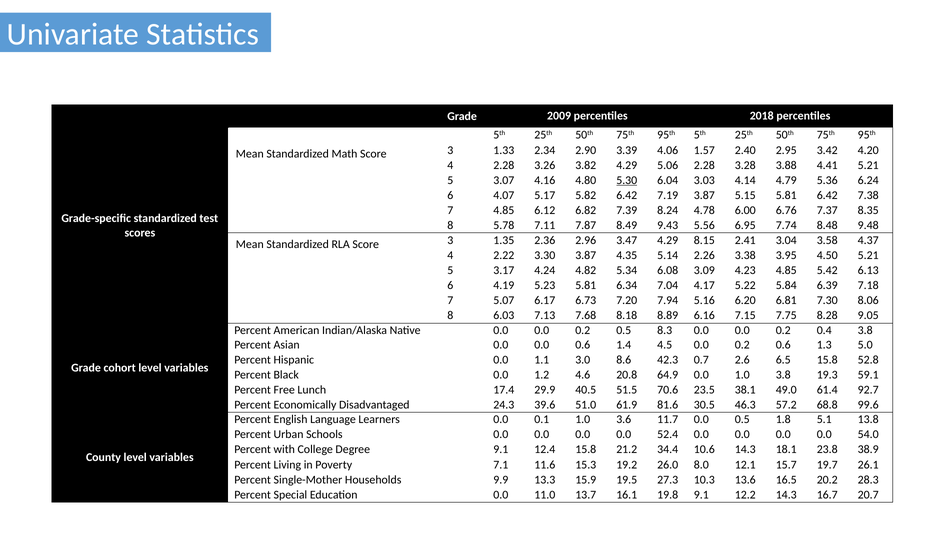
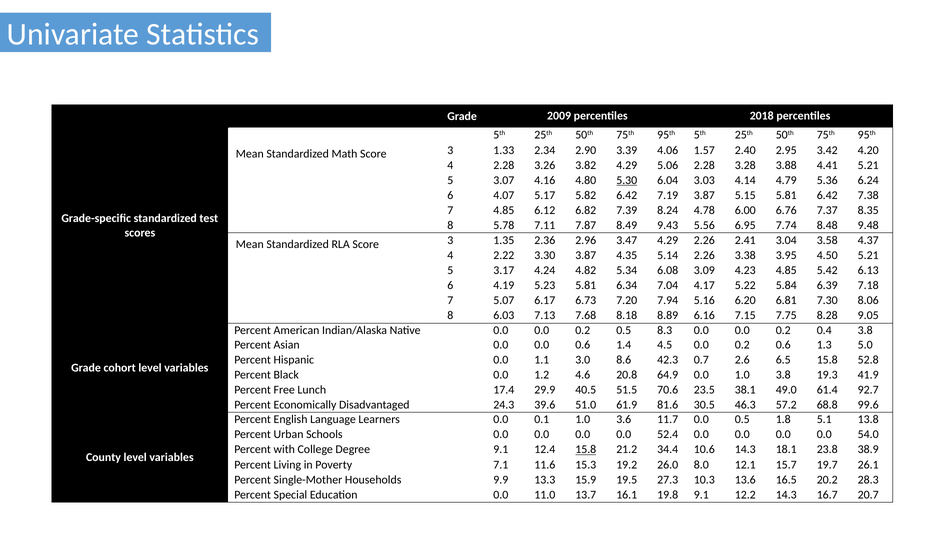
4.29 8.15: 8.15 -> 2.26
59.1: 59.1 -> 41.9
15.8 at (586, 449) underline: none -> present
